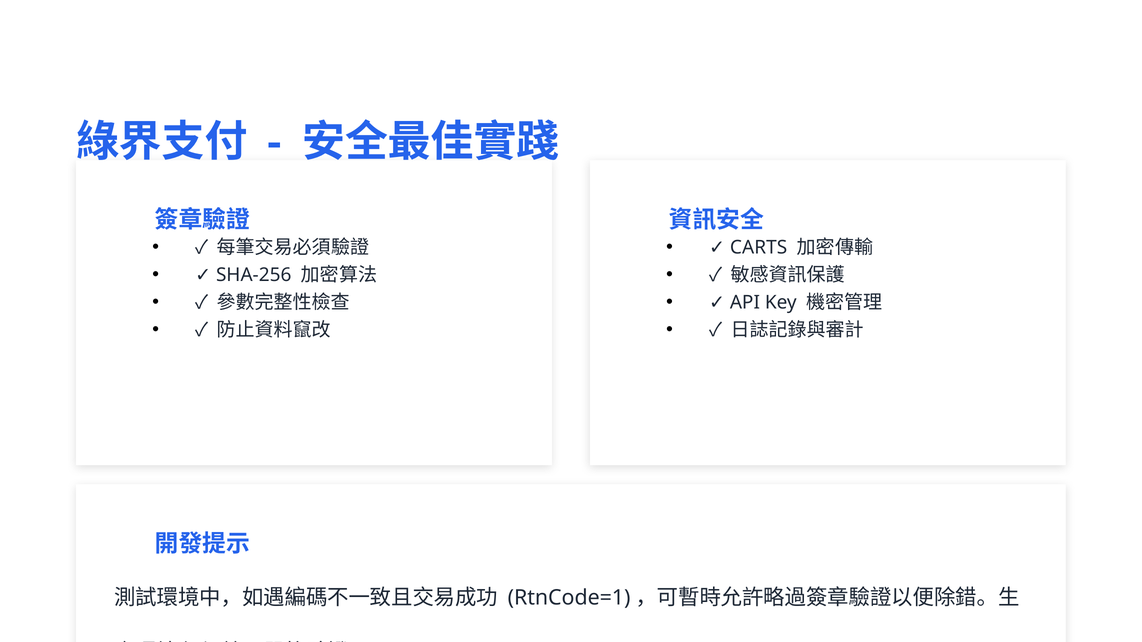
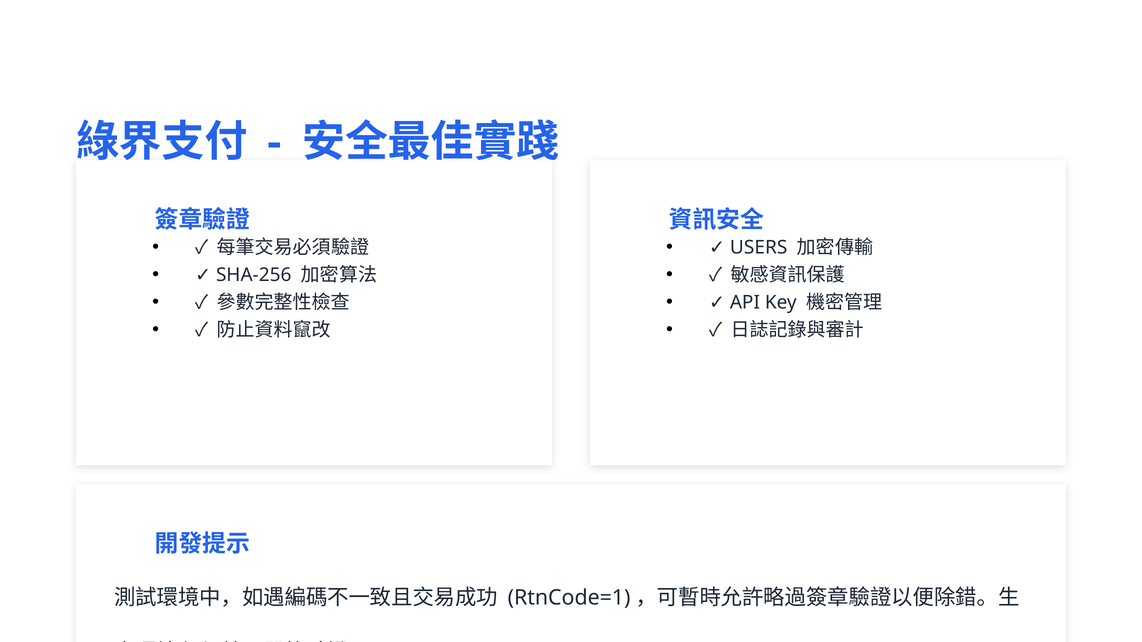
CARTS: CARTS -> USERS
